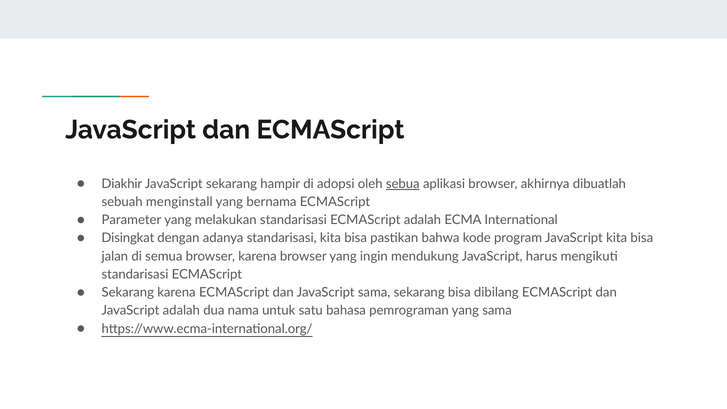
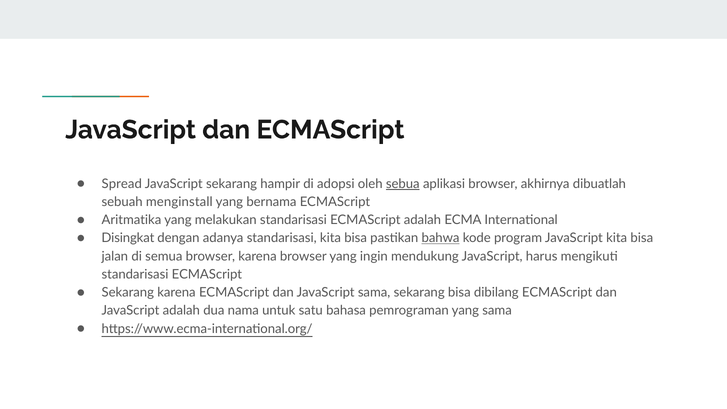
Diakhir: Diakhir -> Spread
Parameter: Parameter -> Aritmatika
bahwa underline: none -> present
